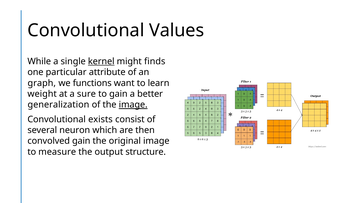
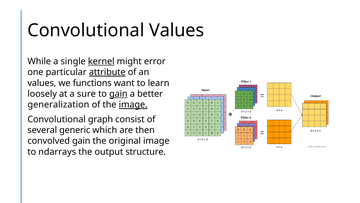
finds: finds -> error
attribute underline: none -> present
graph at (42, 83): graph -> values
weight: weight -> loosely
gain at (118, 94) underline: none -> present
exists: exists -> graph
neuron: neuron -> generic
measure: measure -> ndarrays
